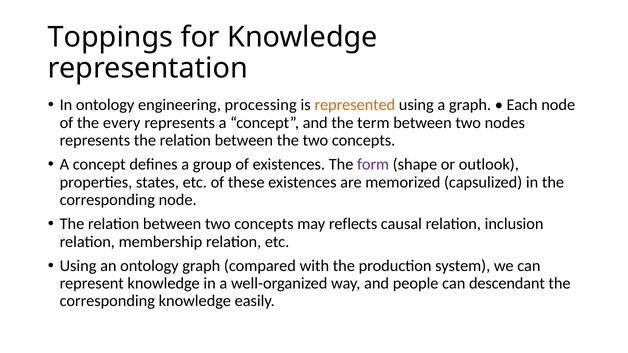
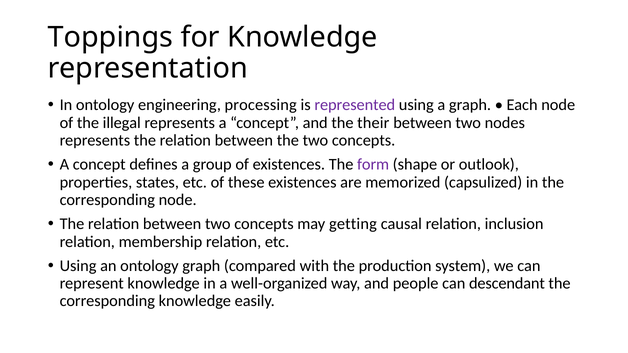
represented colour: orange -> purple
every: every -> illegal
term: term -> their
reflects: reflects -> getting
